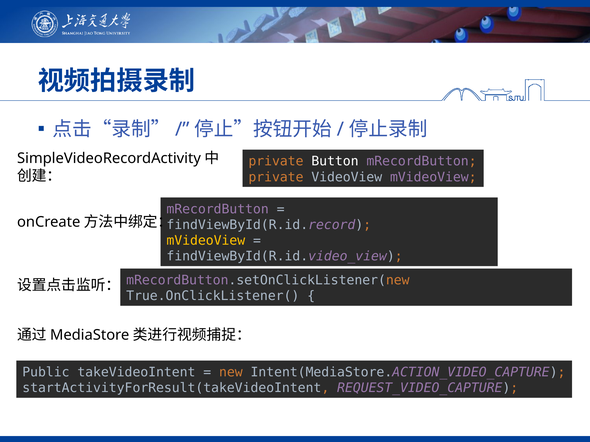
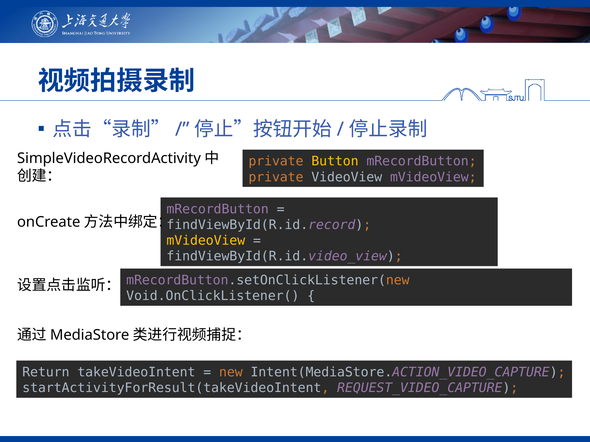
Button colour: white -> yellow
True.OnClickListener(: True.OnClickListener( -> Void.OnClickListener(
Public: Public -> Return
